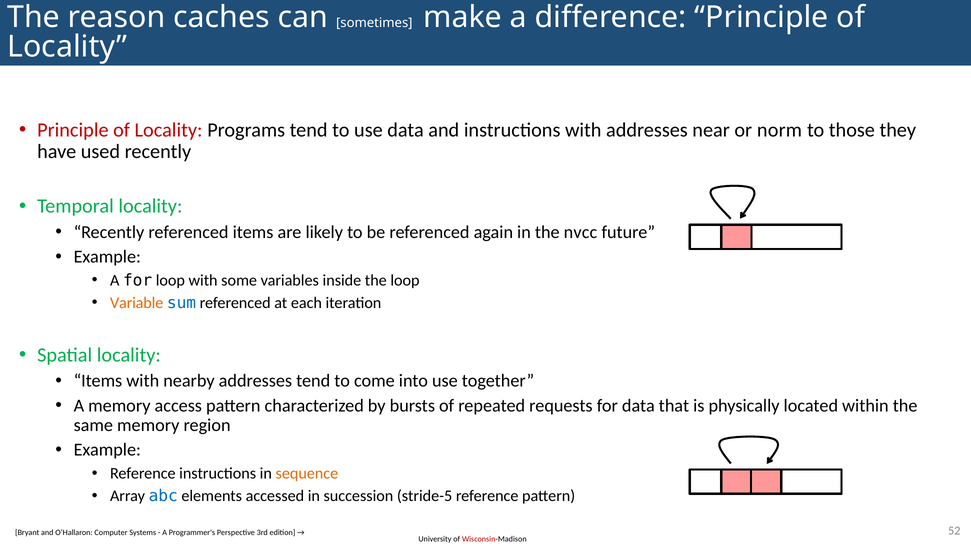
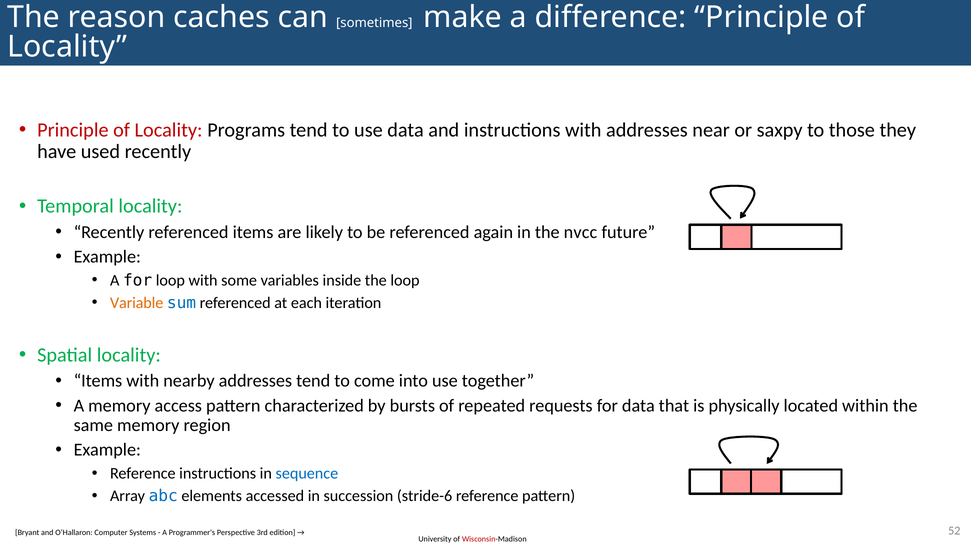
norm: norm -> saxpy
sequence colour: orange -> blue
stride-5: stride-5 -> stride-6
